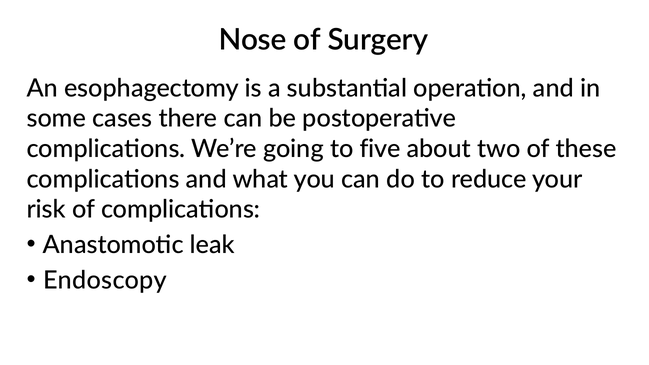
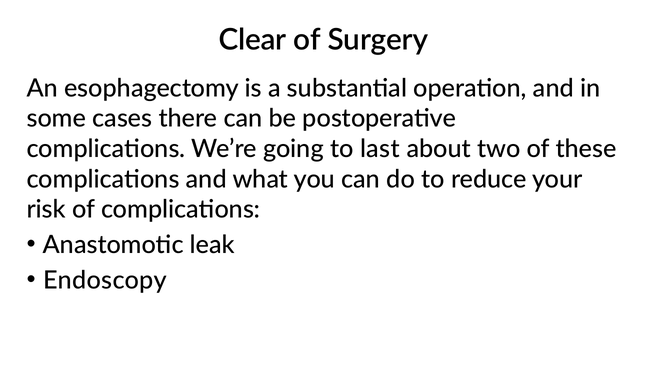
Nose: Nose -> Clear
five: five -> last
